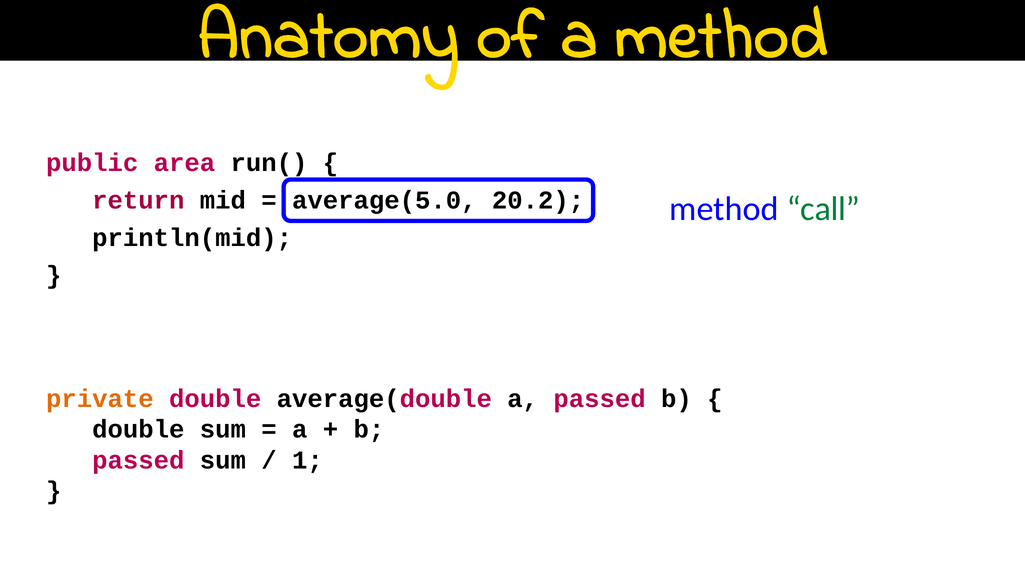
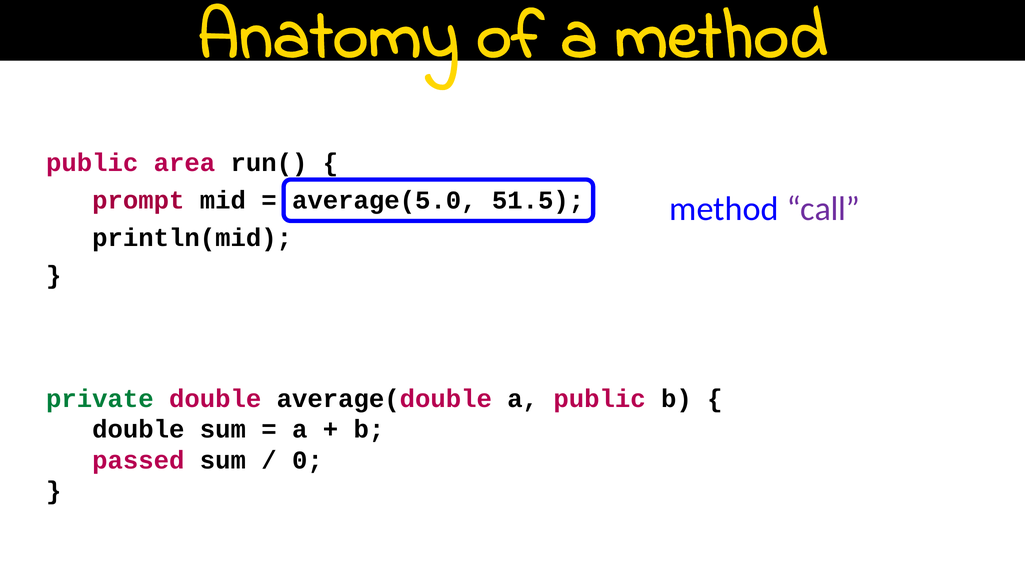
return: return -> prompt
20.2: 20.2 -> 51.5
call colour: green -> purple
private colour: orange -> green
a passed: passed -> public
1: 1 -> 0
